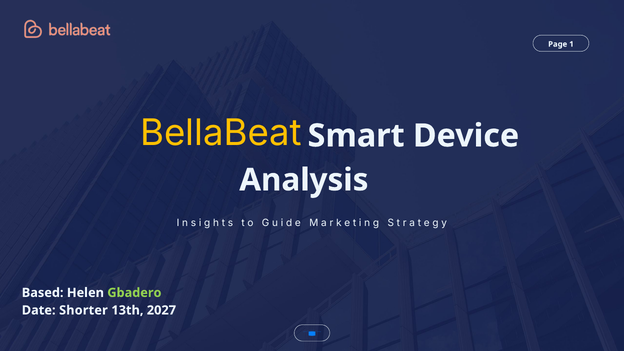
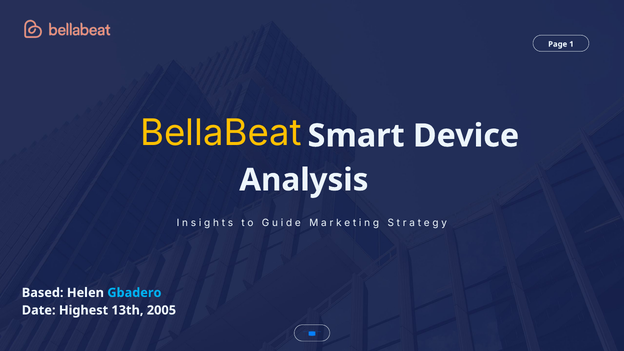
Gbadero colour: light green -> light blue
Shorter: Shorter -> Highest
2027: 2027 -> 2005
